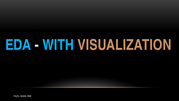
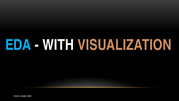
WITH colour: light blue -> white
